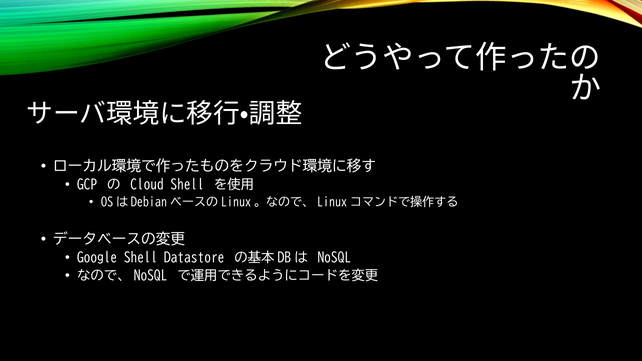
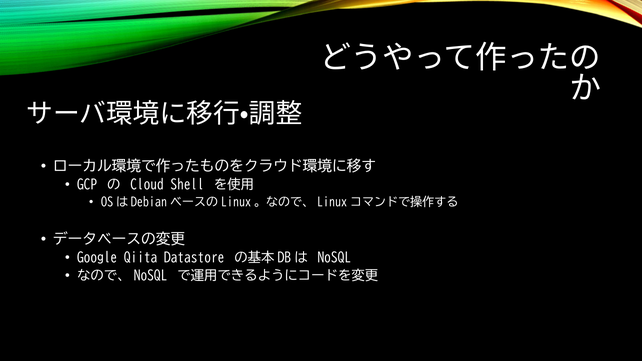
Google Shell: Shell -> Qiita
